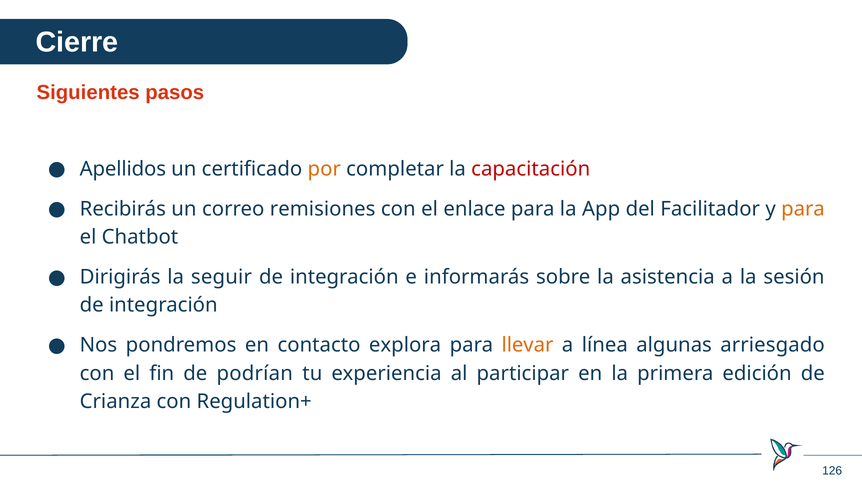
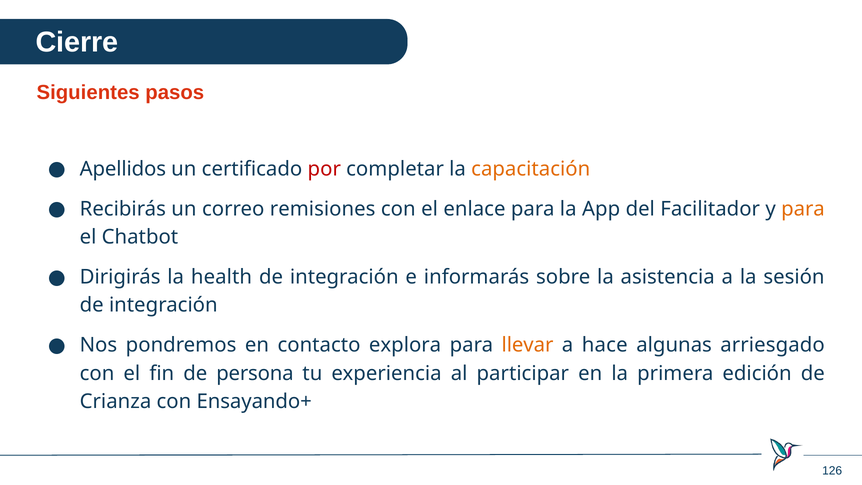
por colour: orange -> red
capacitación colour: red -> orange
seguir: seguir -> health
línea: línea -> hace
podrían: podrían -> persona
Regulation+: Regulation+ -> Ensayando+
